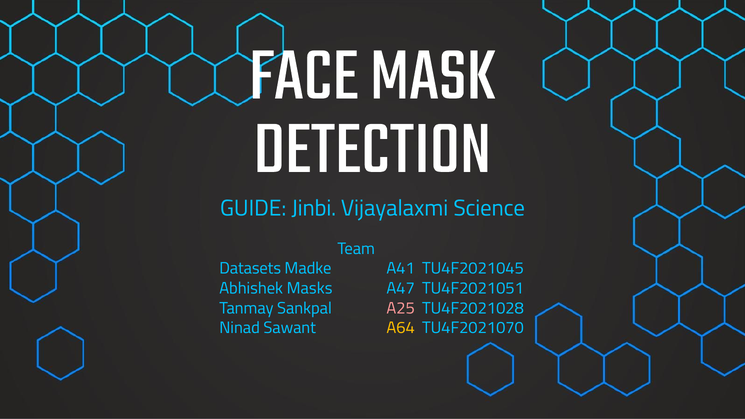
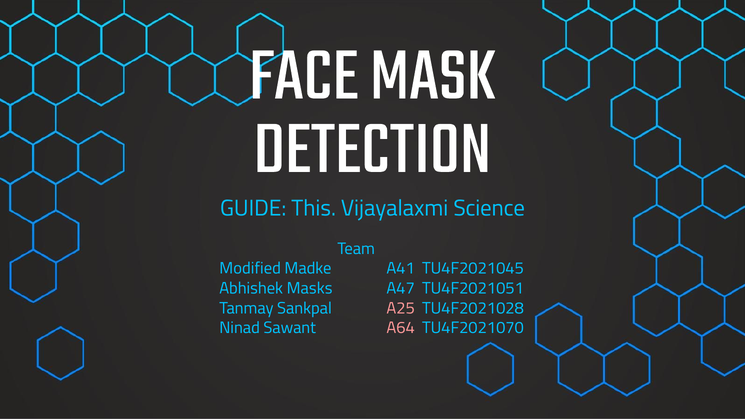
Jinbi: Jinbi -> This
Datasets: Datasets -> Modified
A64 colour: yellow -> pink
